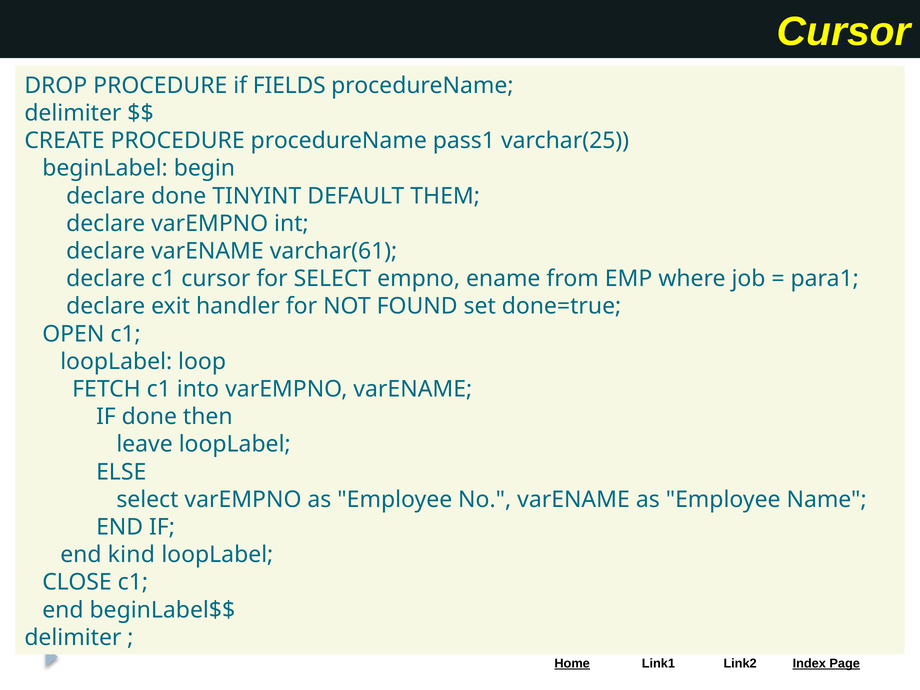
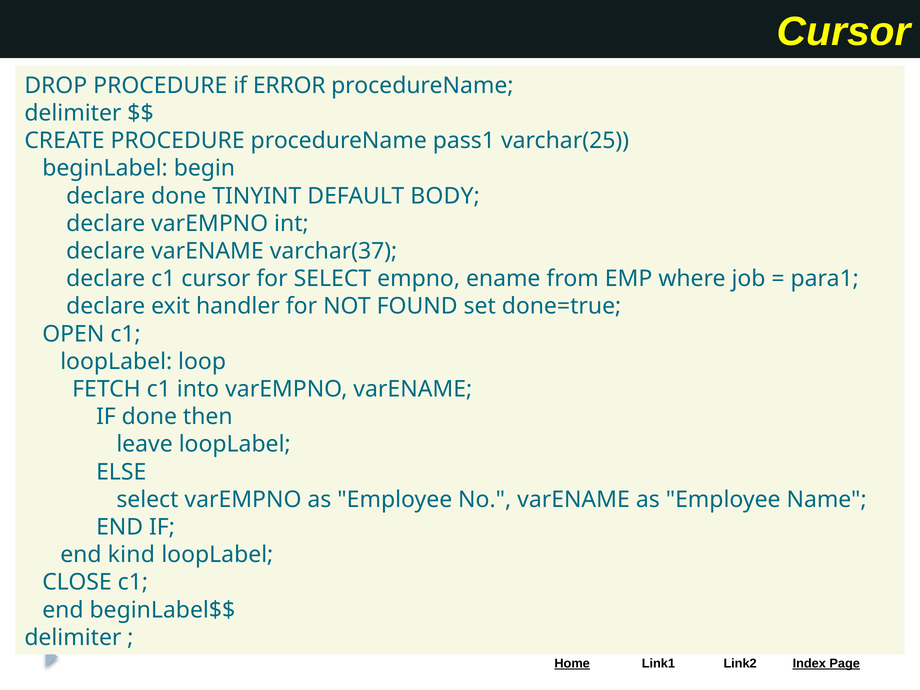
FIELDS: FIELDS -> ERROR
THEM: THEM -> BODY
varchar(61: varchar(61 -> varchar(37
